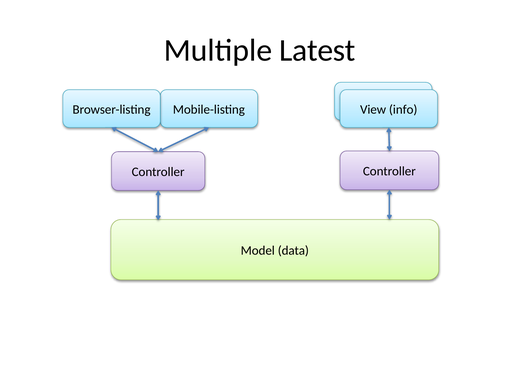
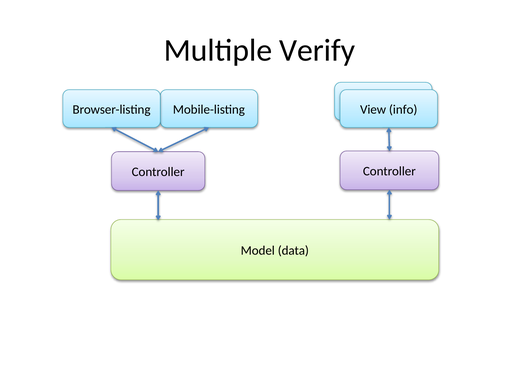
Latest: Latest -> Verify
